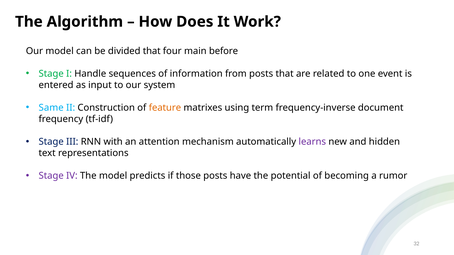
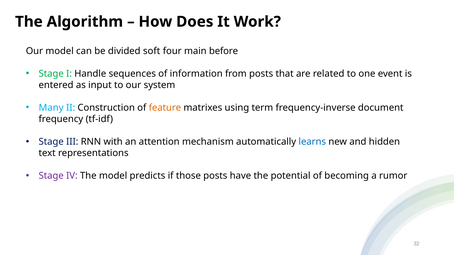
divided that: that -> soft
Same: Same -> Many
learns colour: purple -> blue
